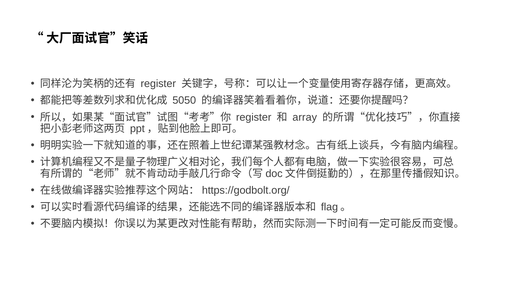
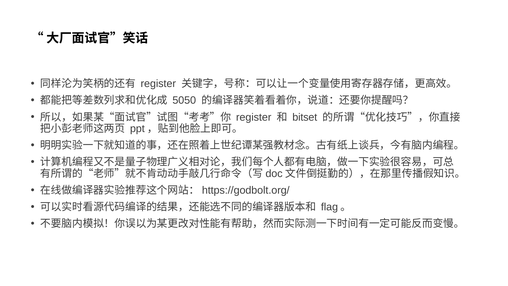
array: array -> bitset
